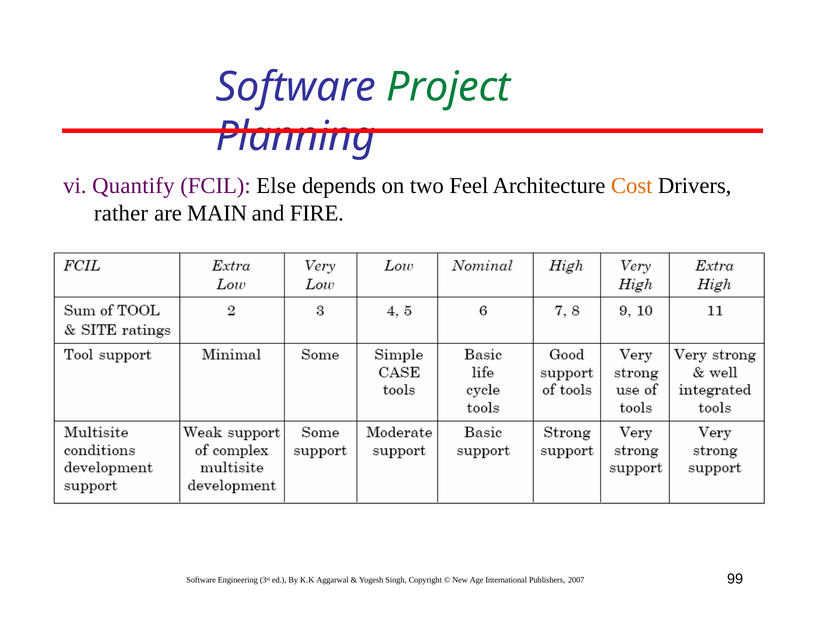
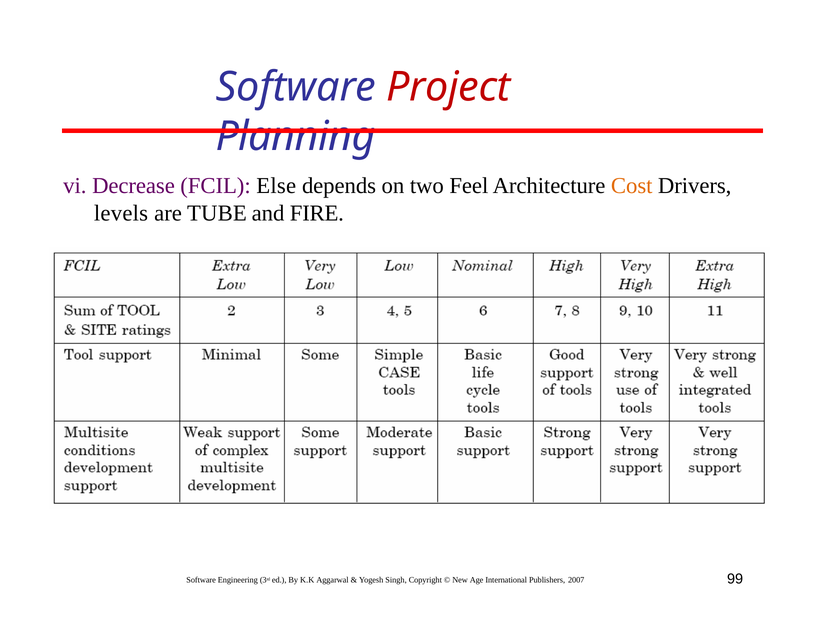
Project colour: green -> red
Quantify: Quantify -> Decrease
rather: rather -> levels
MAIN: MAIN -> TUBE
